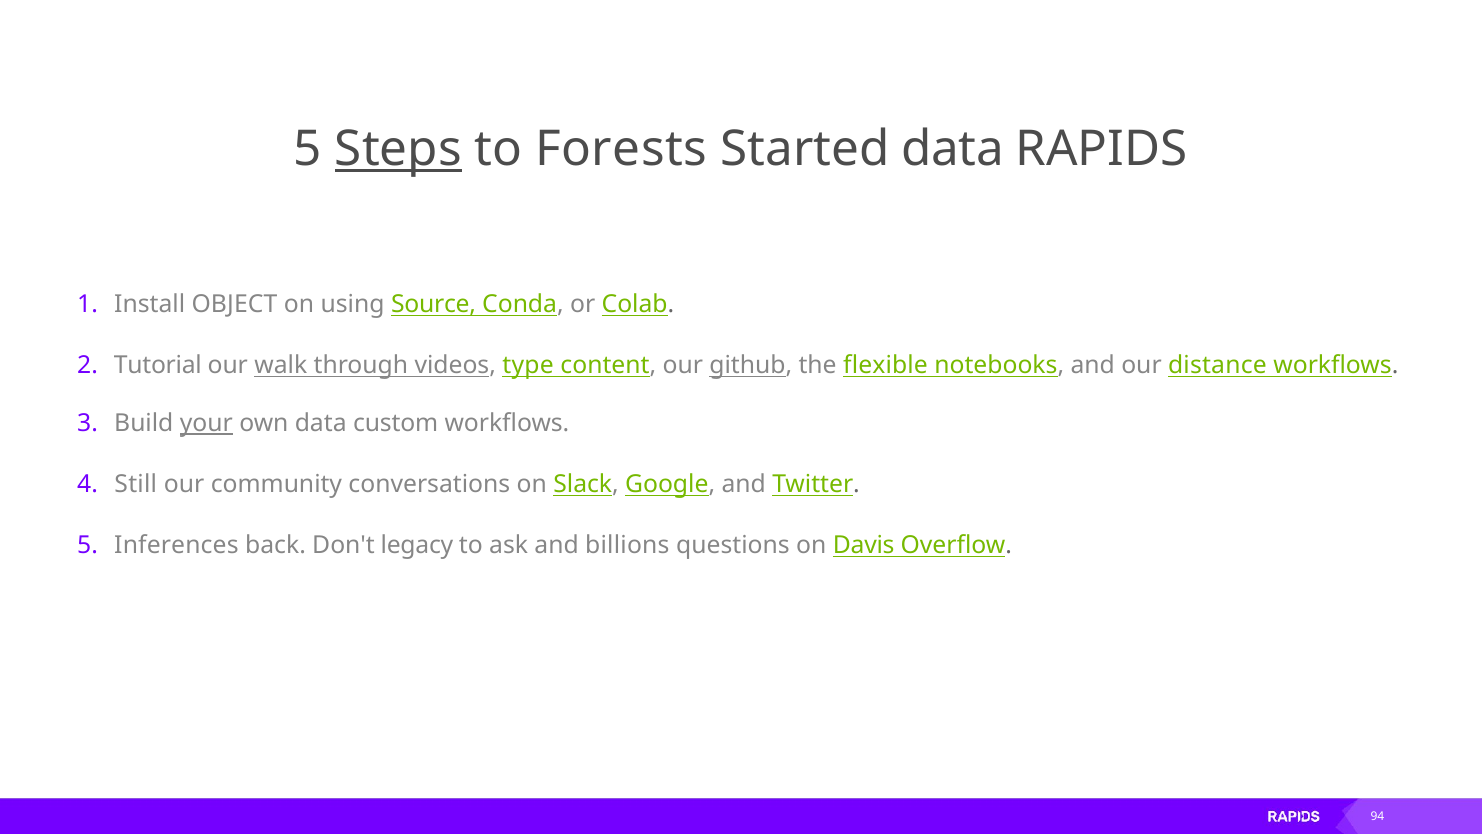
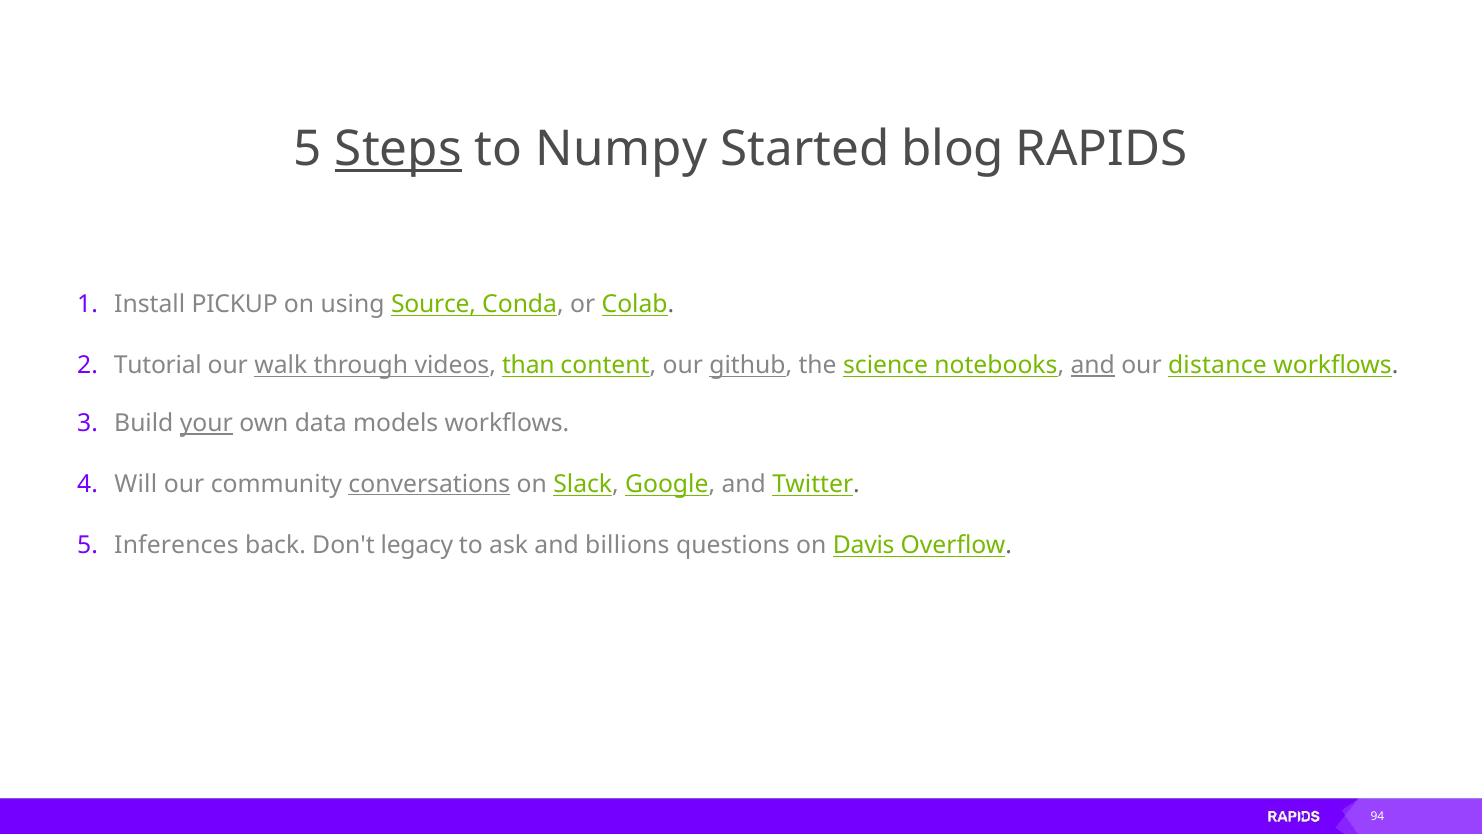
Forests: Forests -> Numpy
Started data: data -> blog
OBJECT: OBJECT -> PICKUP
type: type -> than
flexible: flexible -> science
and at (1093, 365) underline: none -> present
custom: custom -> models
Still: Still -> Will
conversations underline: none -> present
